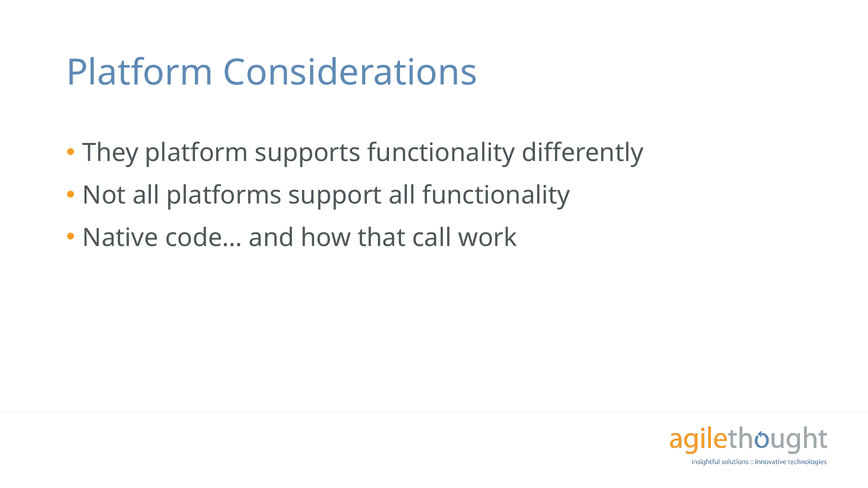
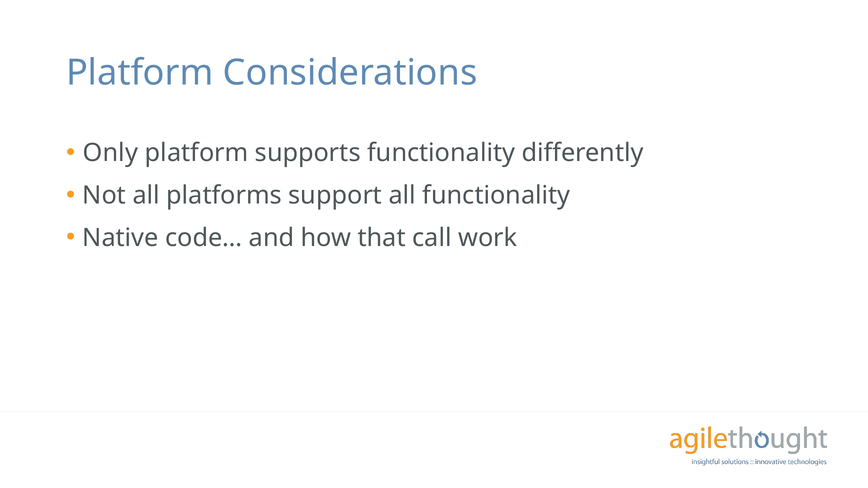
They: They -> Only
